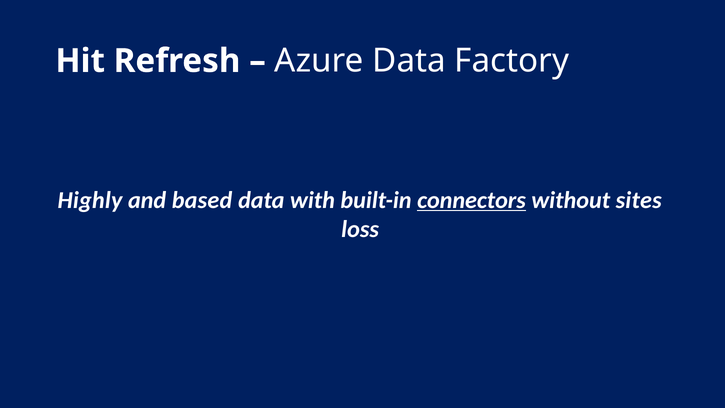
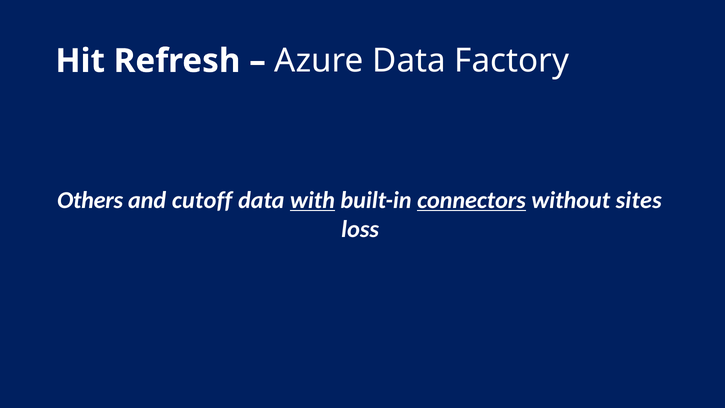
Highly: Highly -> Others
based: based -> cutoff
with underline: none -> present
